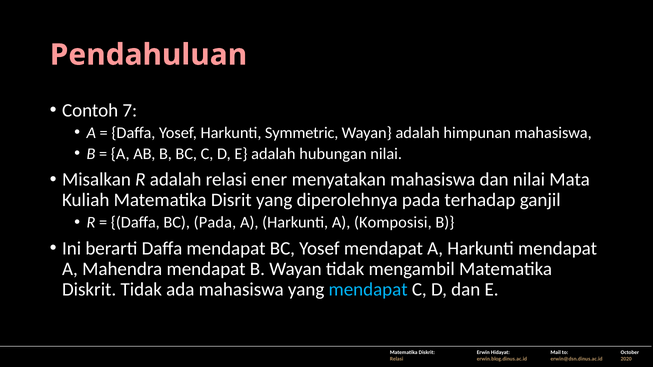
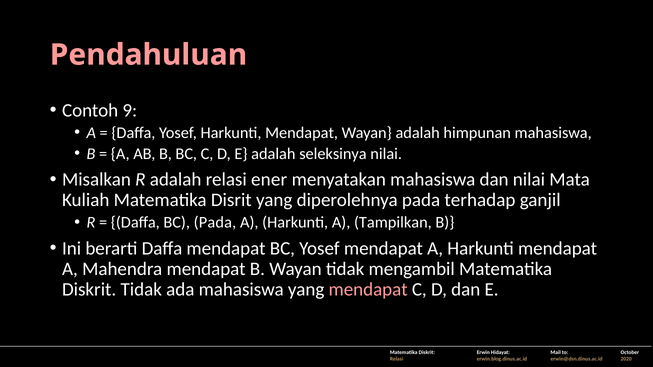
7: 7 -> 9
Yosef Harkunti Symmetric: Symmetric -> Mendapat
hubungan: hubungan -> seleksinya
Komposisi: Komposisi -> Tampilkan
mendapat at (368, 290) colour: light blue -> pink
